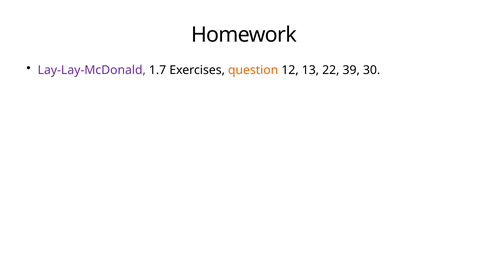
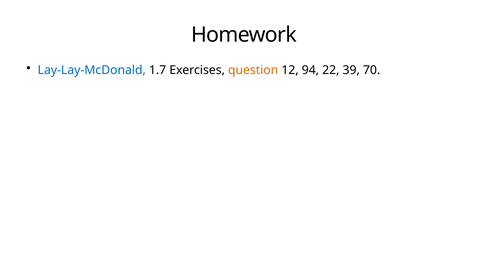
Lay-Lay-McDonald colour: purple -> blue
13: 13 -> 94
30: 30 -> 70
